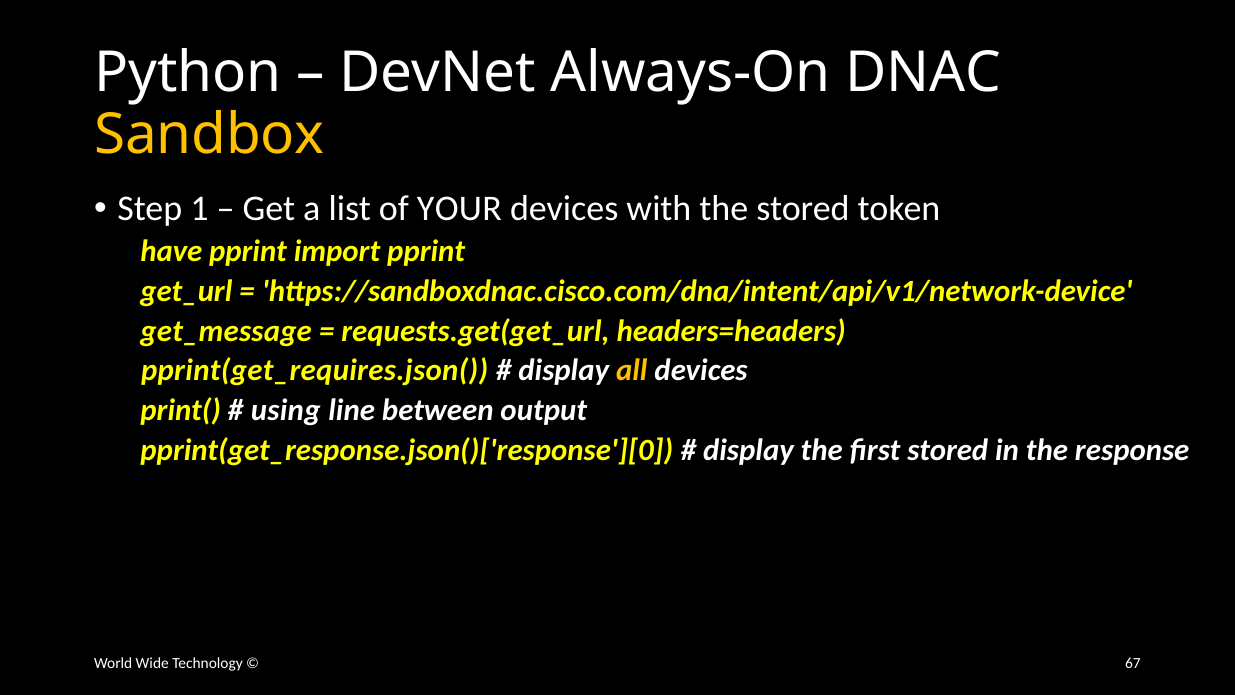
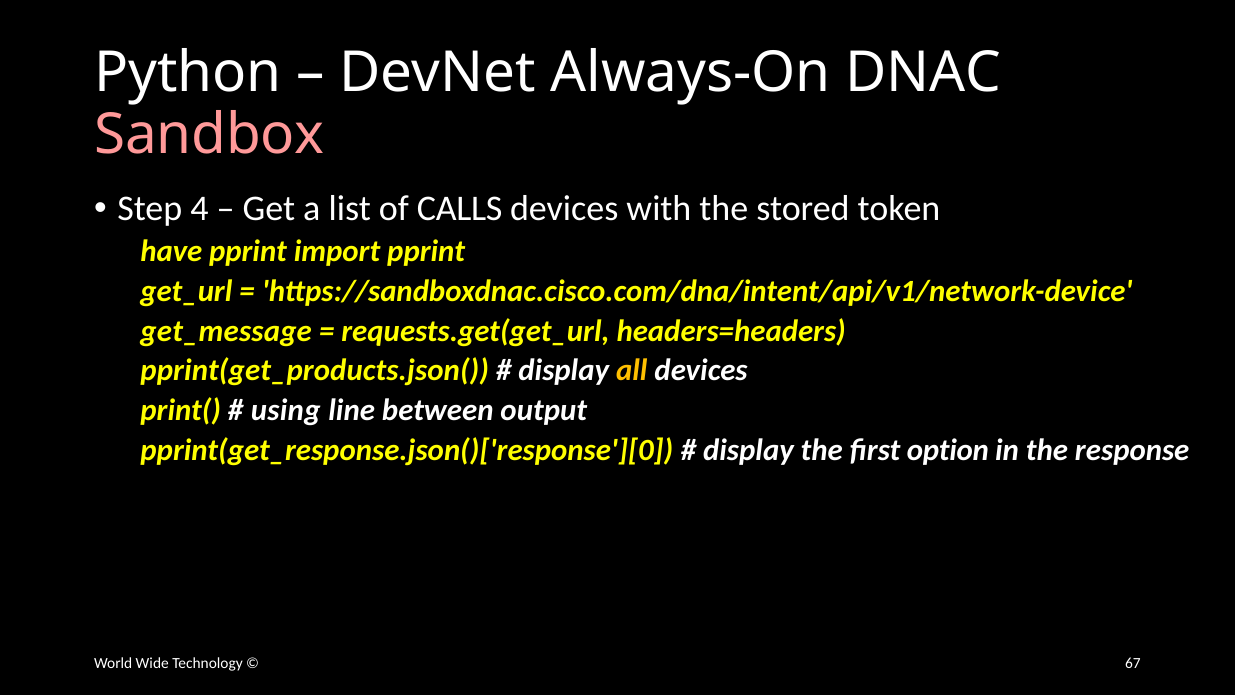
Sandbox colour: yellow -> pink
1: 1 -> 4
YOUR: YOUR -> CALLS
pprint(get_requires.json(: pprint(get_requires.json( -> pprint(get_products.json(
first stored: stored -> option
